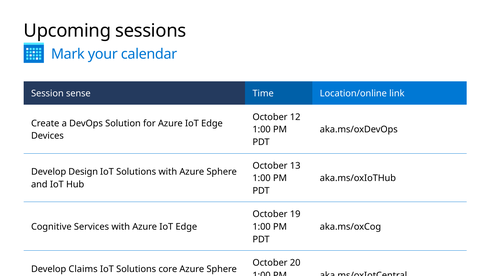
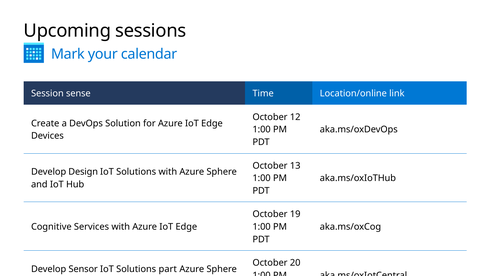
Claims: Claims -> Sensor
core: core -> part
